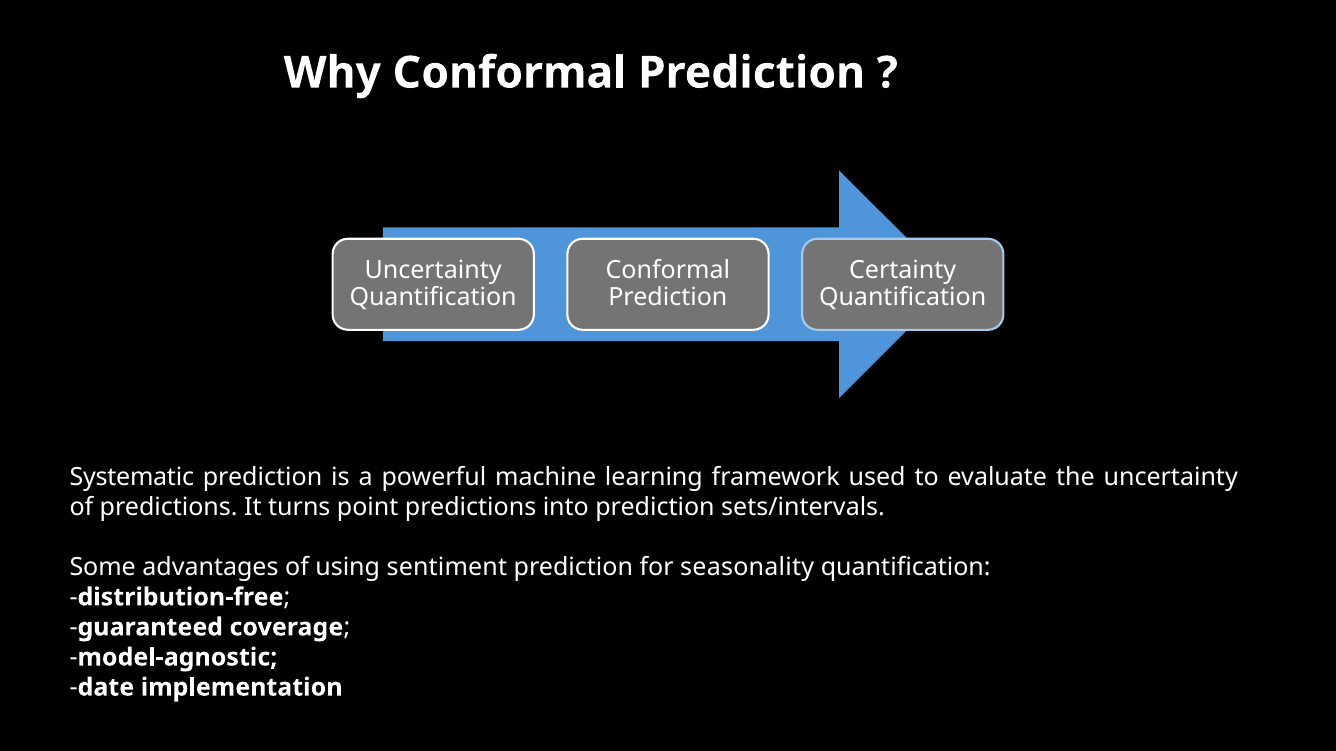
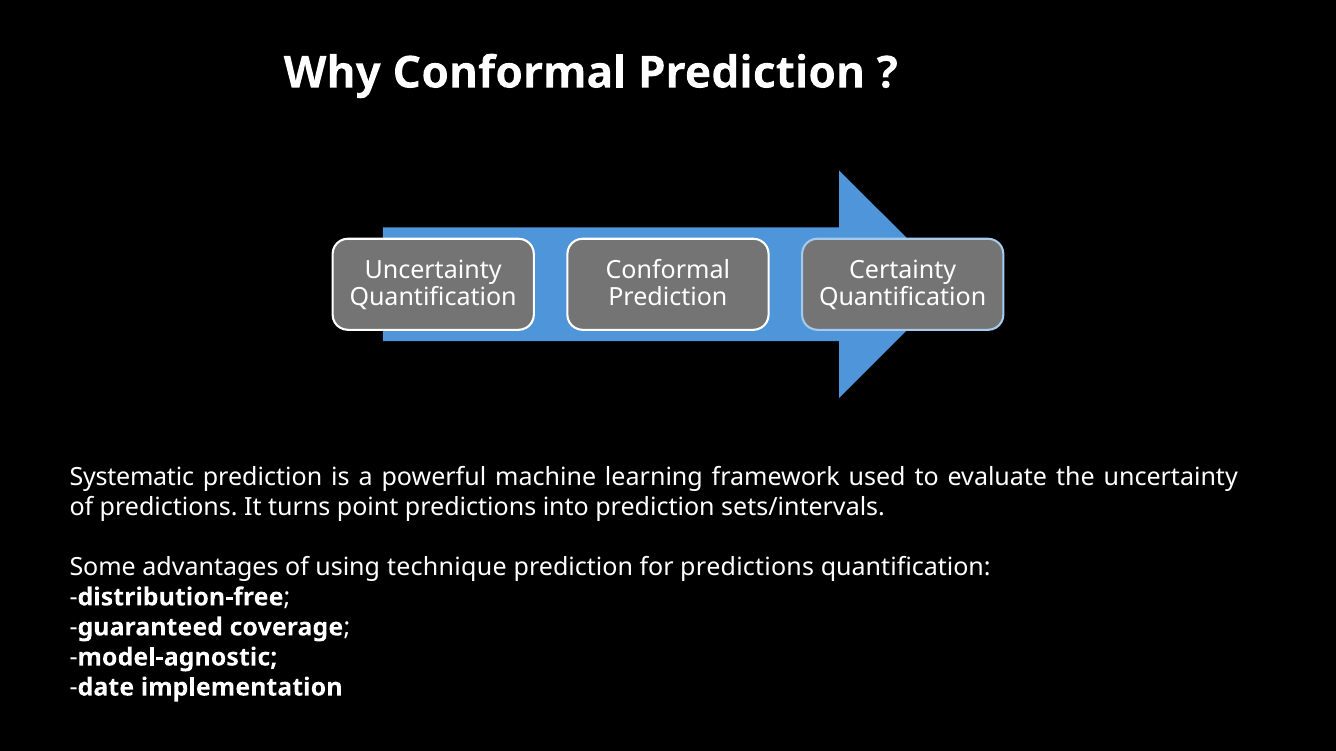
sentiment: sentiment -> technique
for seasonality: seasonality -> predictions
